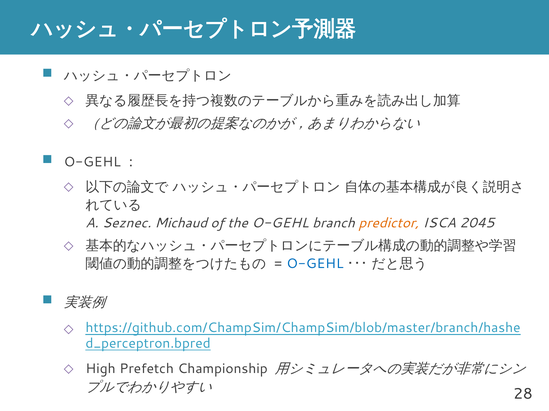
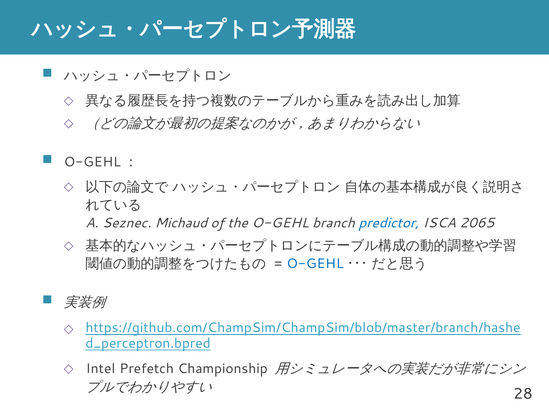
predictor colour: orange -> blue
2045: 2045 -> 2065
High: High -> Intel
